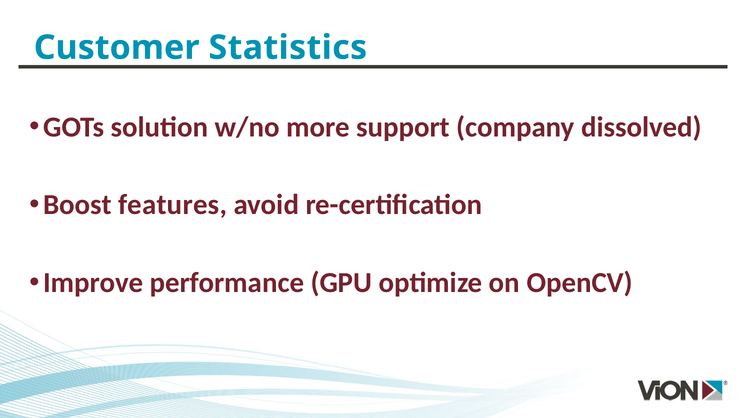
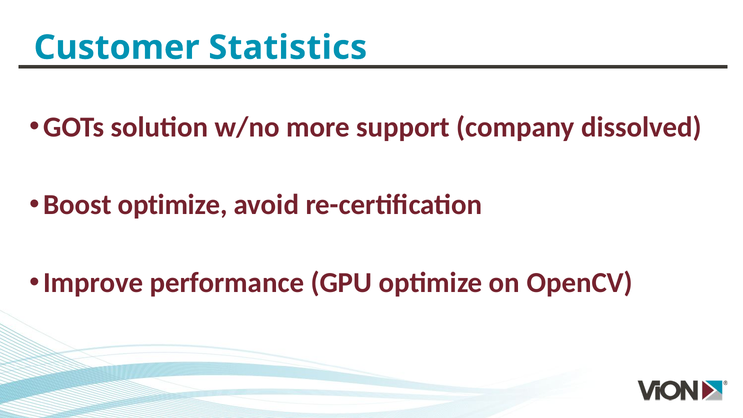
Boost features: features -> optimize
